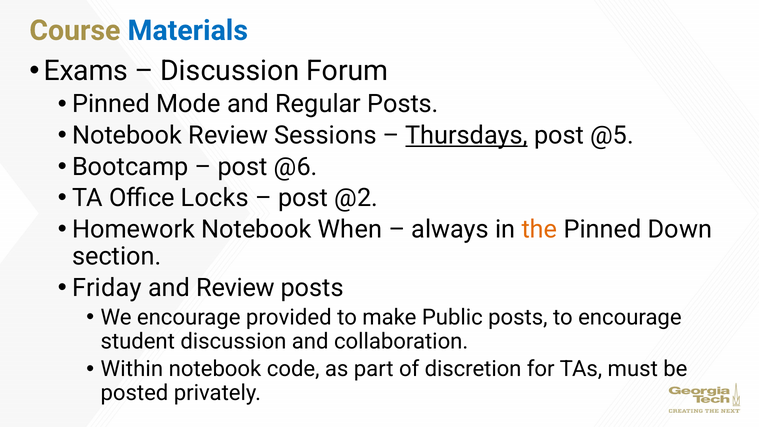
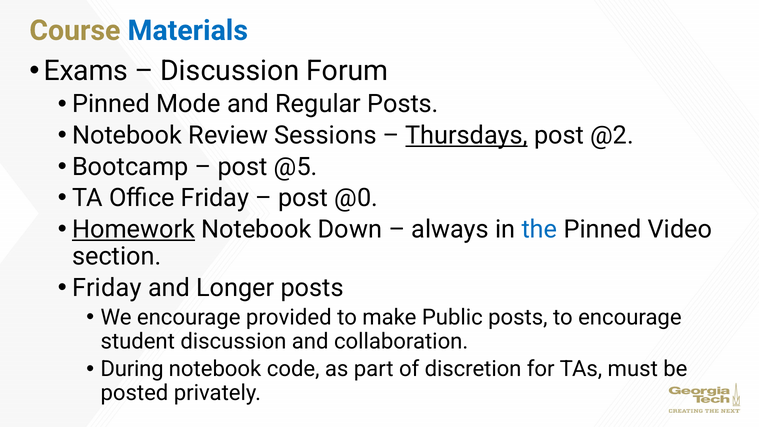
@5: @5 -> @2
@6: @6 -> @5
Office Locks: Locks -> Friday
@2: @2 -> @0
Homework underline: none -> present
When: When -> Down
the colour: orange -> blue
Down: Down -> Video
and Review: Review -> Longer
Within: Within -> During
